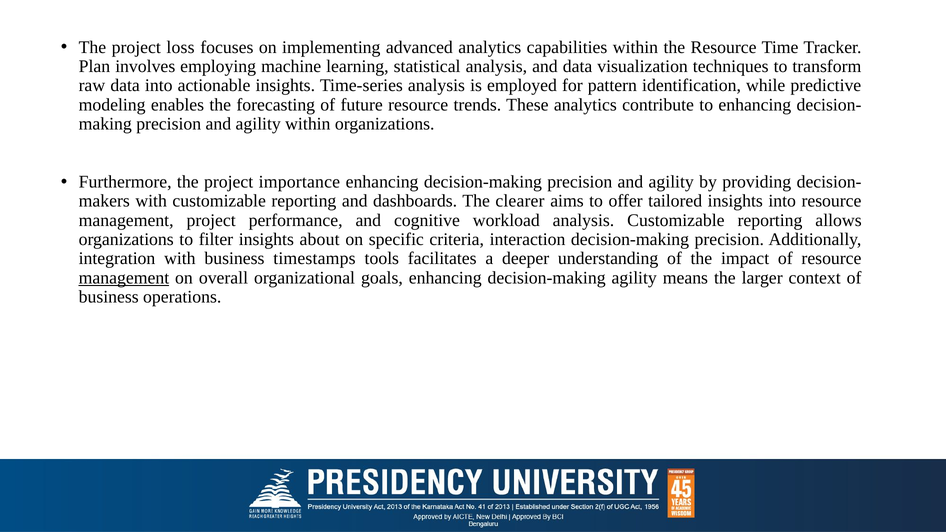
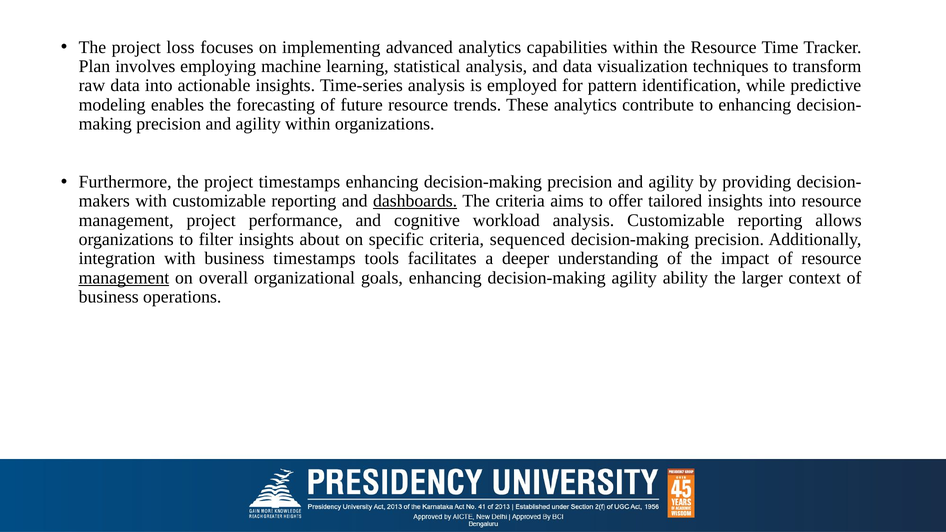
project importance: importance -> timestamps
dashboards underline: none -> present
The clearer: clearer -> criteria
interaction: interaction -> sequenced
means: means -> ability
